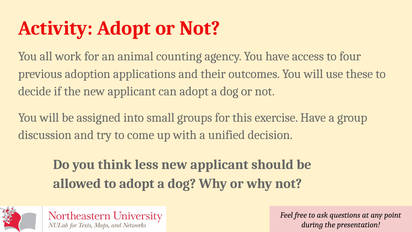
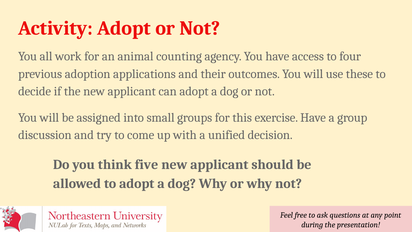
less: less -> five
